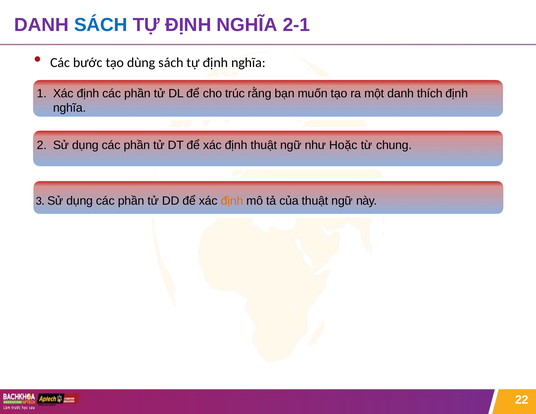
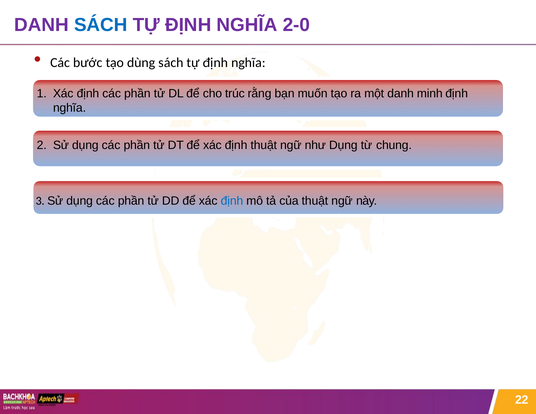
2-1: 2-1 -> 2-0
thích: thích -> minh
như Hoặc: Hoặc -> Dụng
định at (232, 201) colour: orange -> blue
